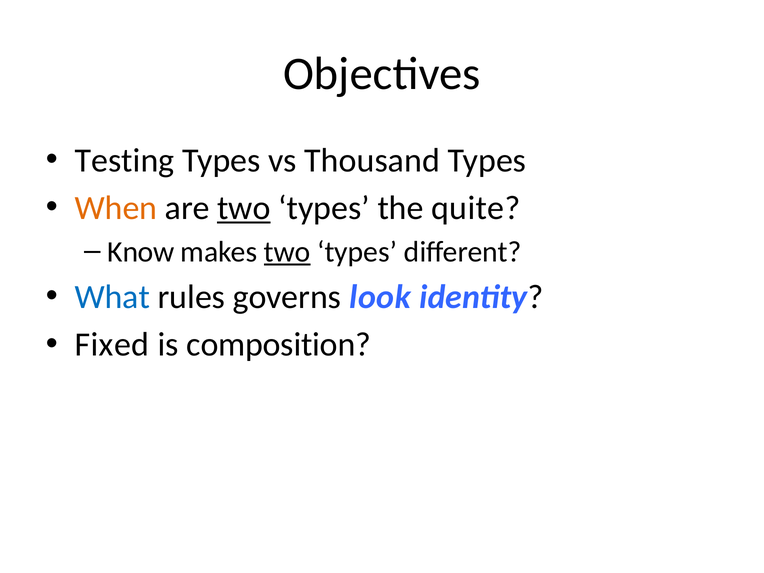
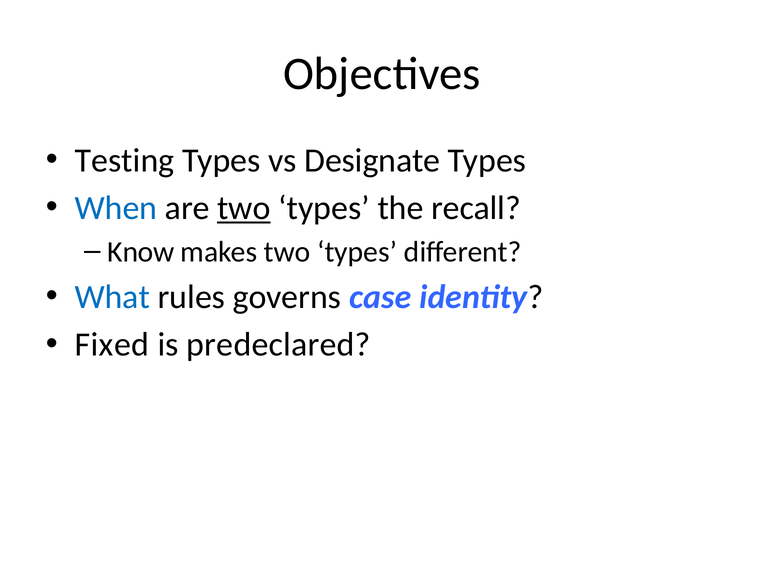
Thousand: Thousand -> Designate
When colour: orange -> blue
quite: quite -> recall
two at (287, 252) underline: present -> none
look: look -> case
composition: composition -> predeclared
